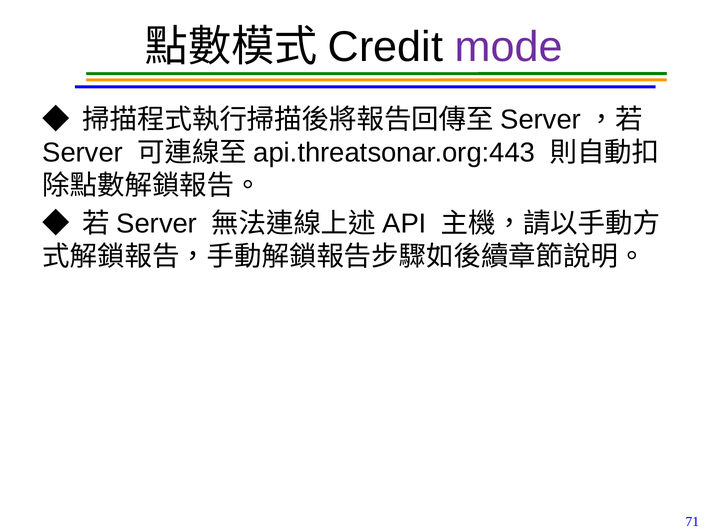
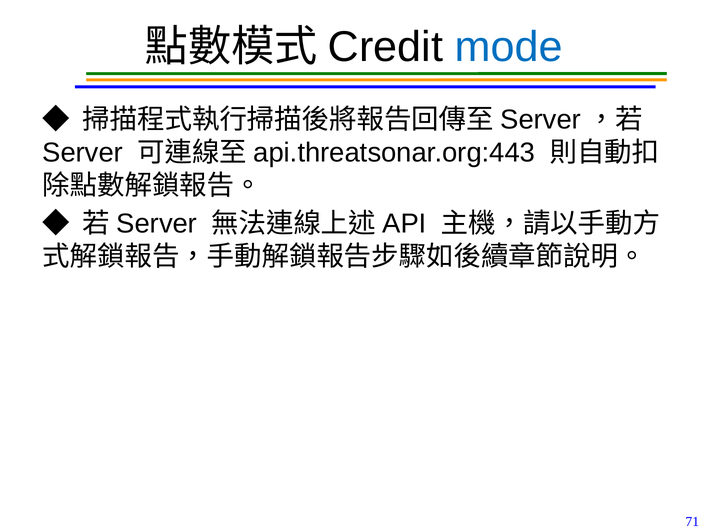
mode colour: purple -> blue
